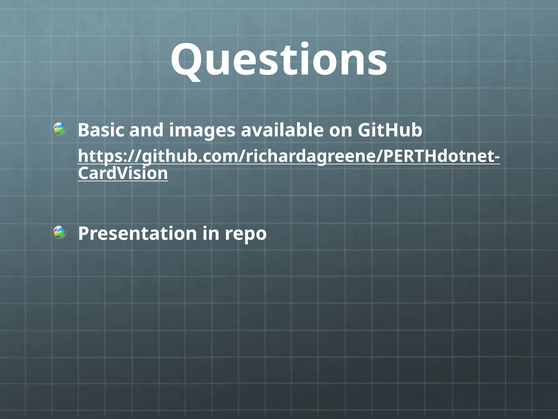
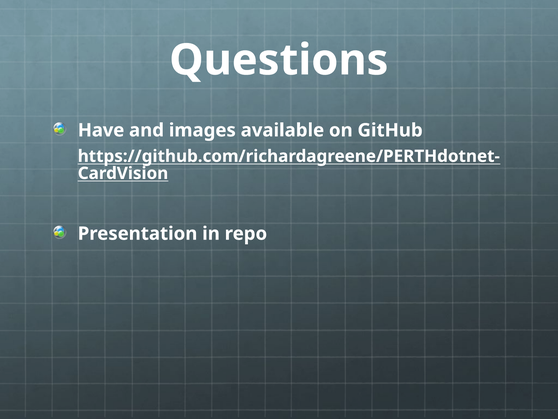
Basic: Basic -> Have
